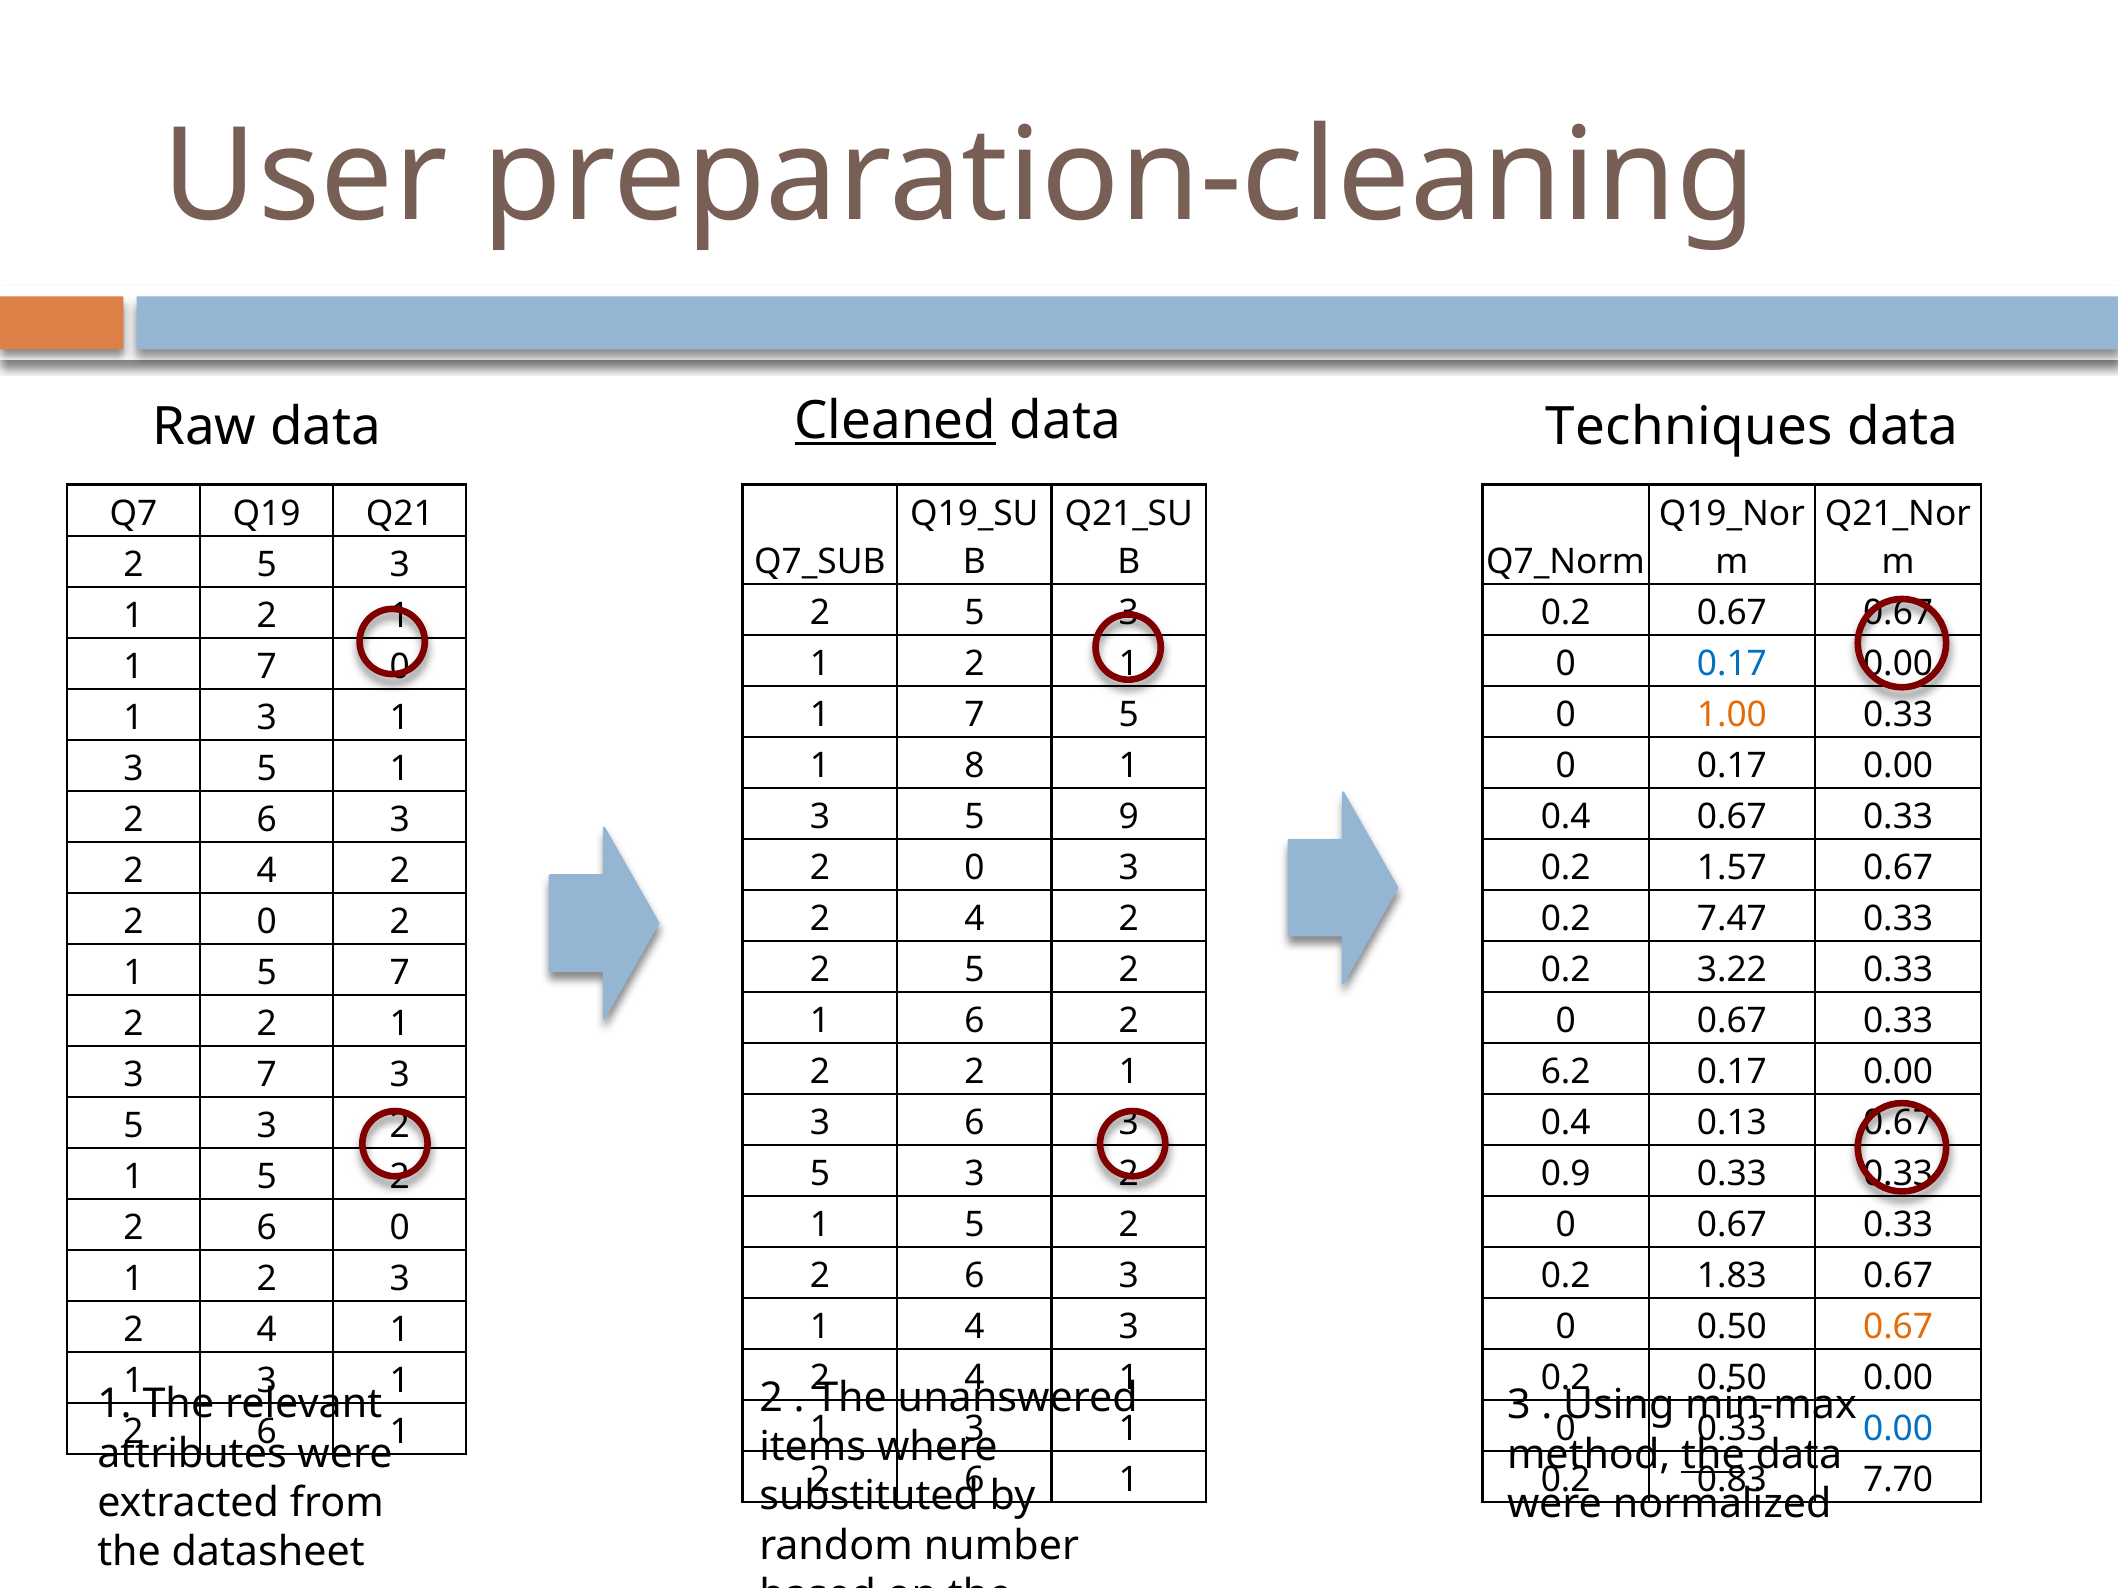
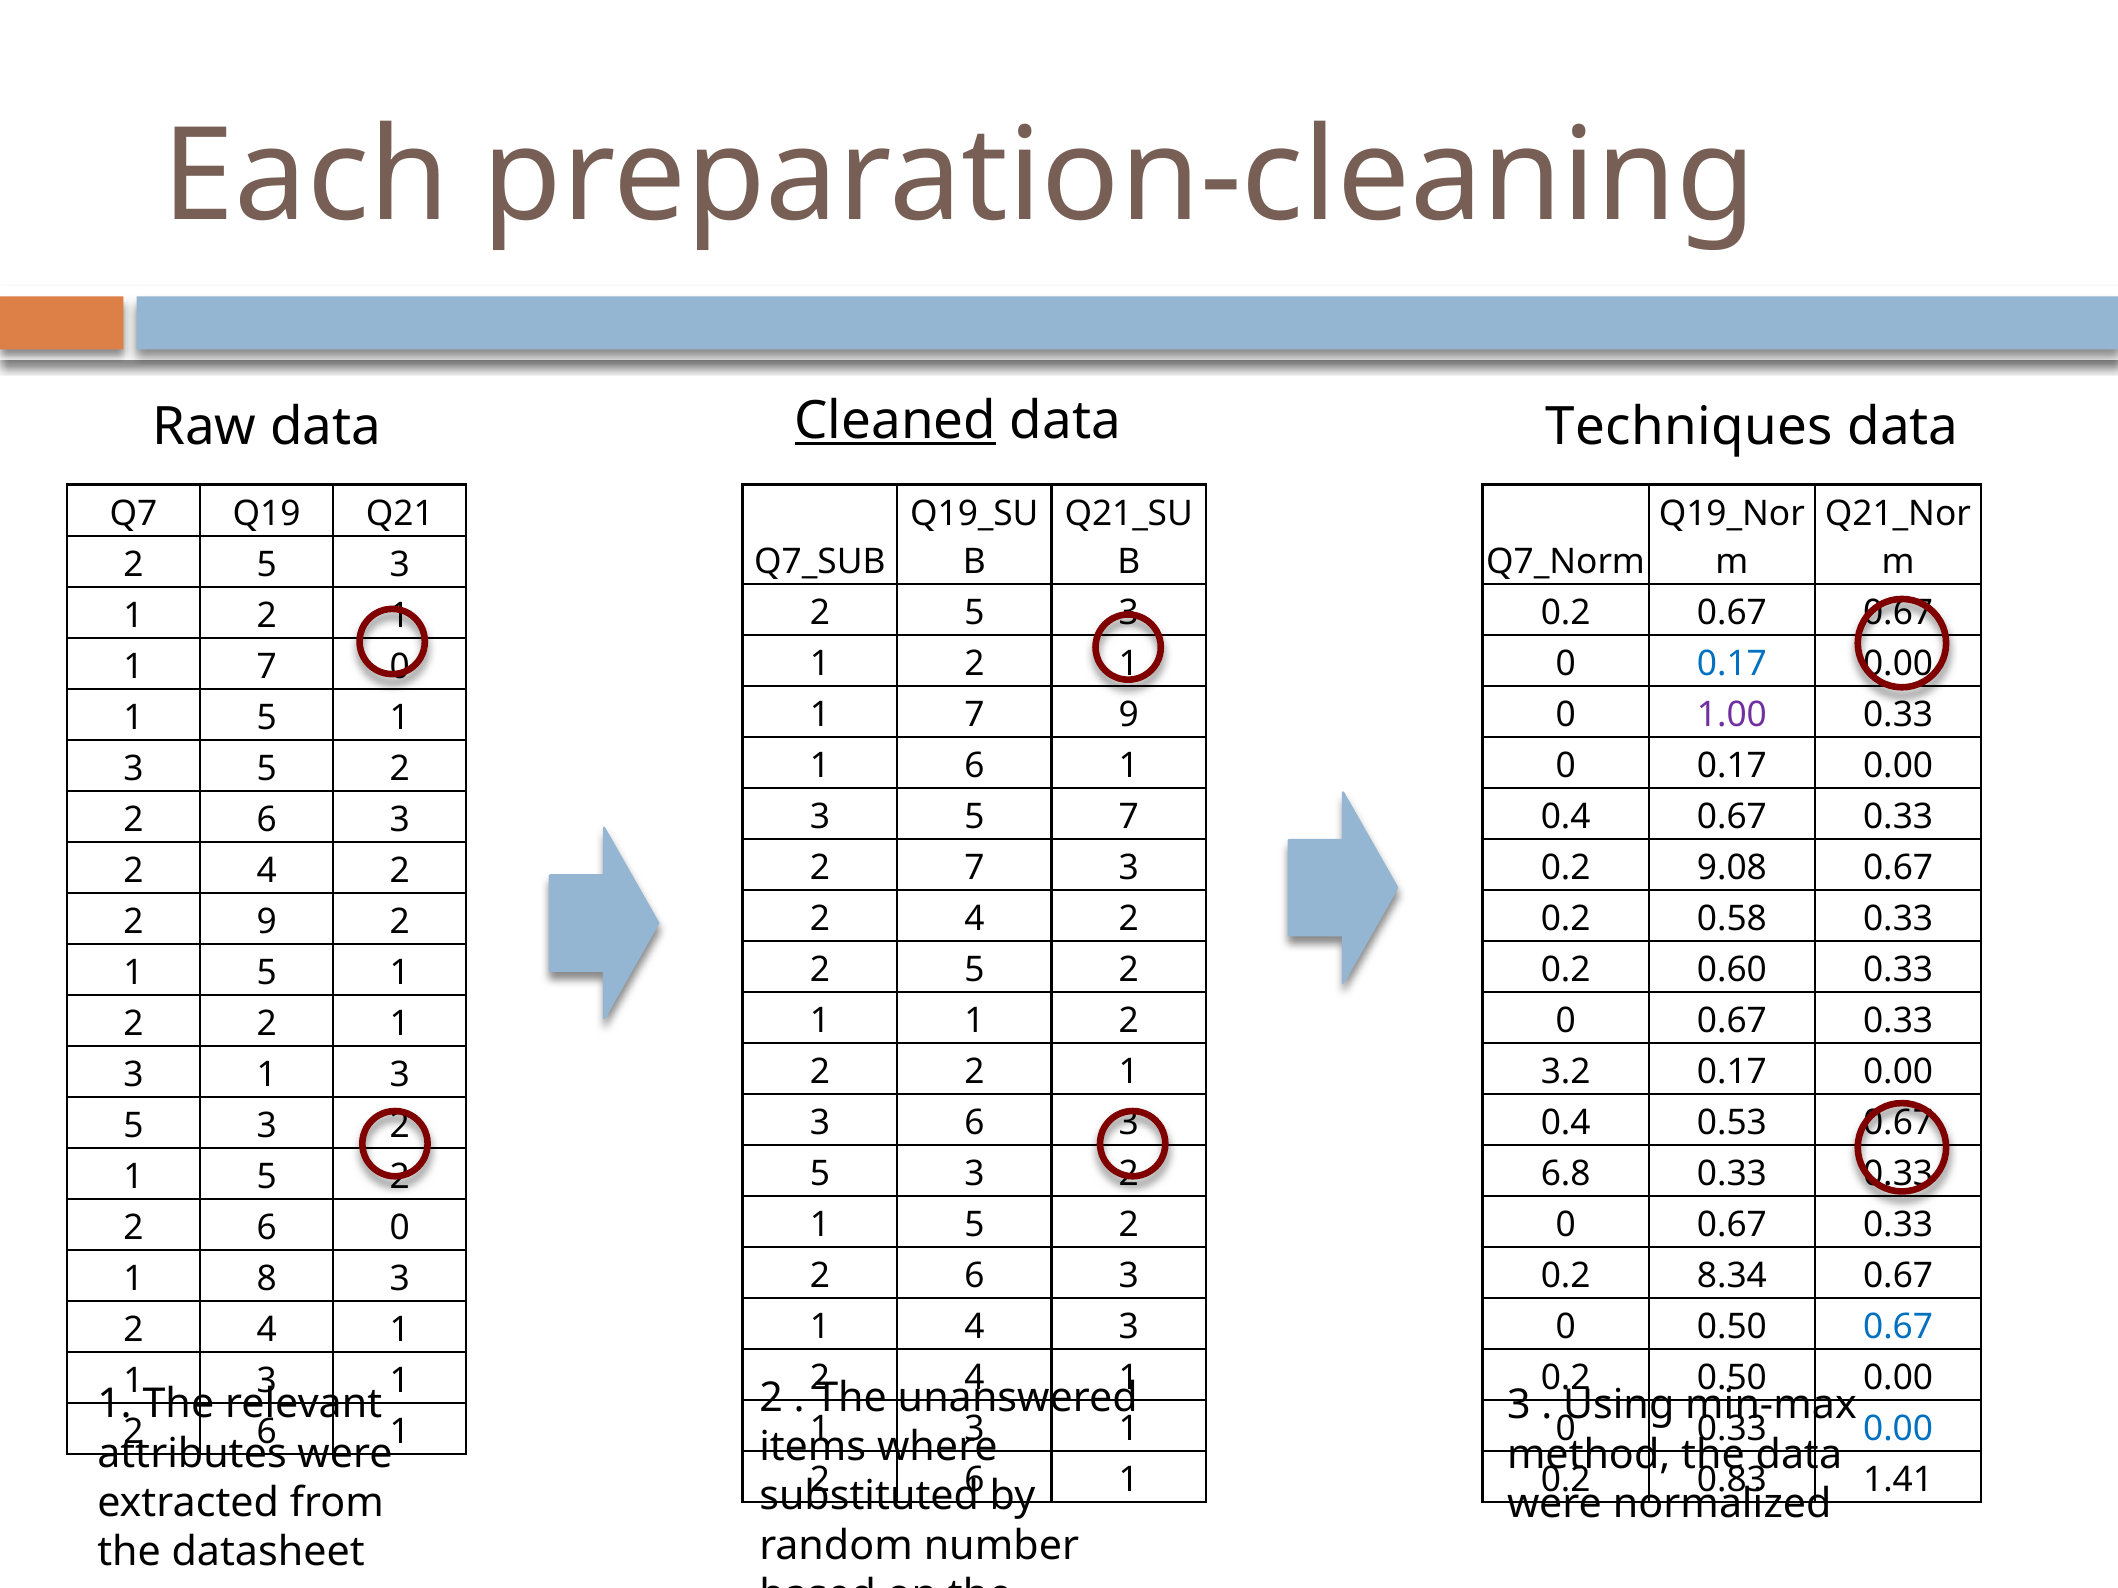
User: User -> Each
7 5: 5 -> 9
1.00 colour: orange -> purple
3 at (267, 718): 3 -> 5
1 8: 8 -> 6
3 5 1: 1 -> 2
5 9: 9 -> 7
0 at (974, 868): 0 -> 7
1.57: 1.57 -> 9.08
7.47: 7.47 -> 0.58
0 at (267, 922): 0 -> 9
3.22: 3.22 -> 0.60
7 at (400, 973): 7 -> 1
6 at (974, 1021): 6 -> 1
6.2: 6.2 -> 3.2
7 at (267, 1075): 7 -> 1
0.13: 0.13 -> 0.53
0.9: 0.9 -> 6.8
1.83: 1.83 -> 8.34
2 at (267, 1280): 2 -> 8
0.67 at (1898, 1328) colour: orange -> blue
the at (1713, 1455) underline: present -> none
7.70: 7.70 -> 1.41
